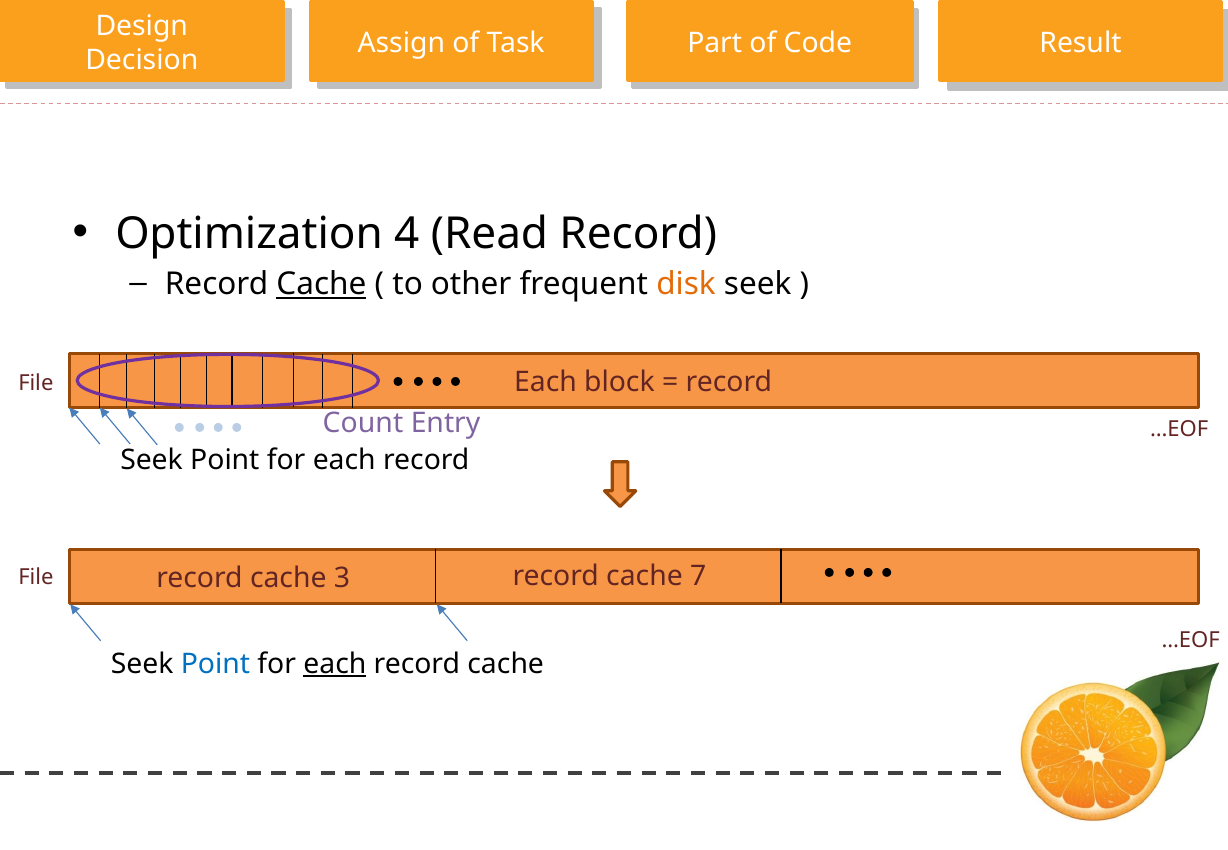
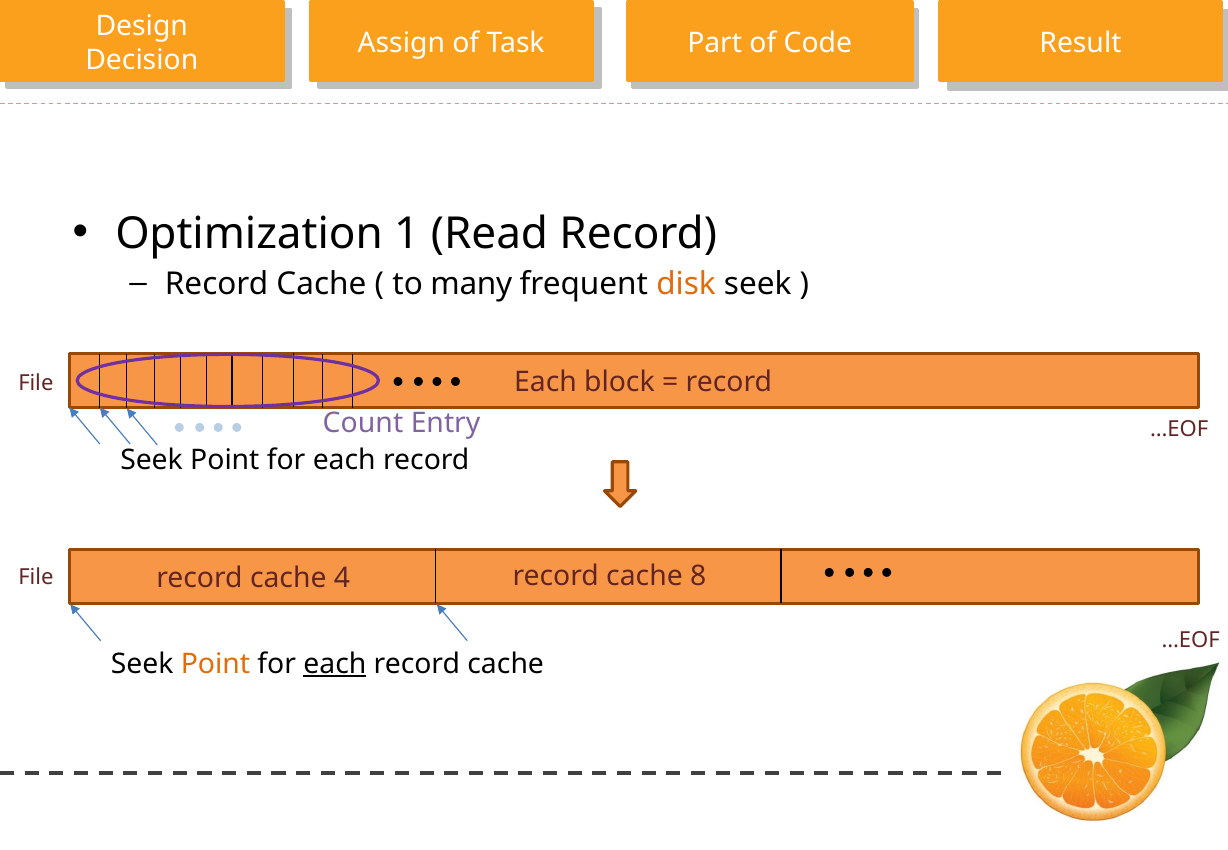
4: 4 -> 1
Cache at (321, 284) underline: present -> none
other: other -> many
3: 3 -> 4
7: 7 -> 8
Point at (215, 664) colour: blue -> orange
